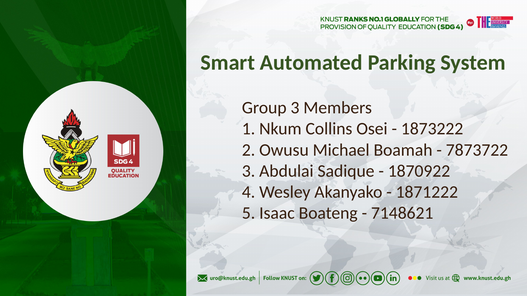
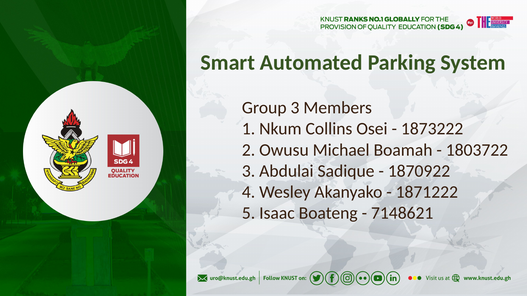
7873722: 7873722 -> 1803722
